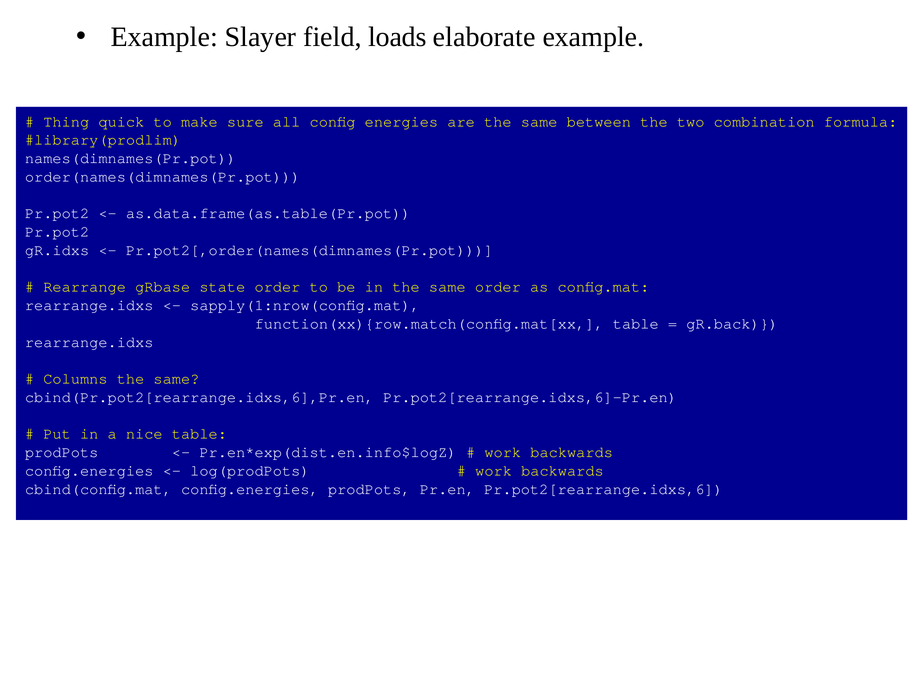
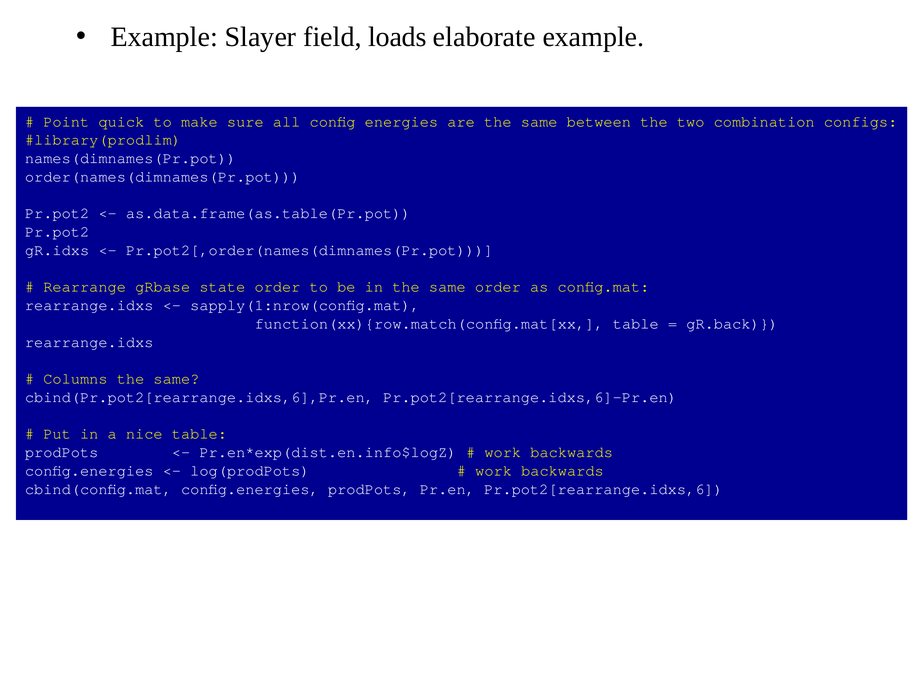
Thing: Thing -> Point
formula: formula -> configs
